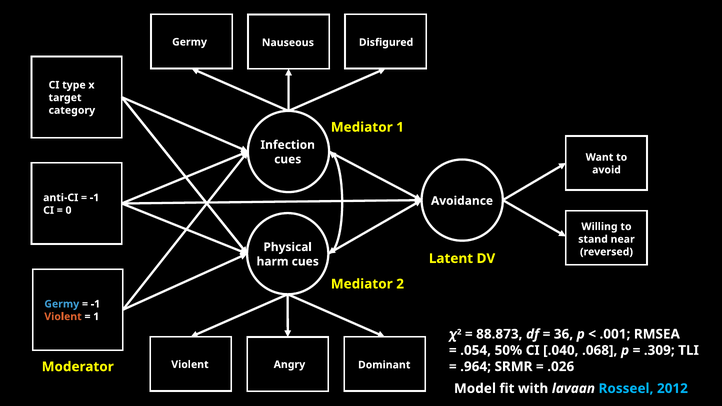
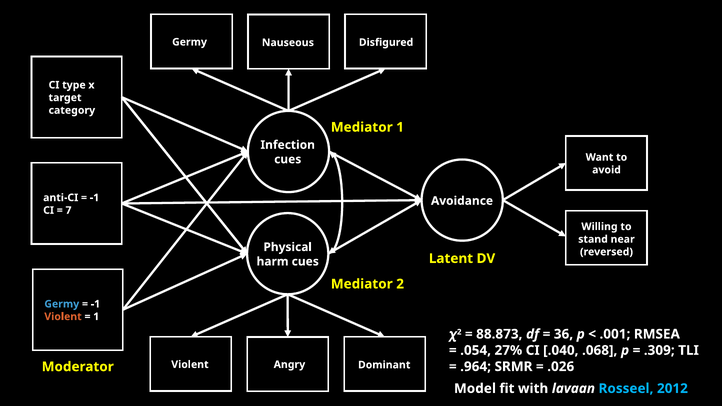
0: 0 -> 7
50%: 50% -> 27%
